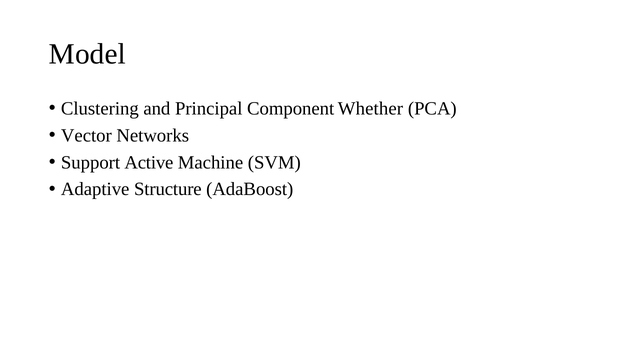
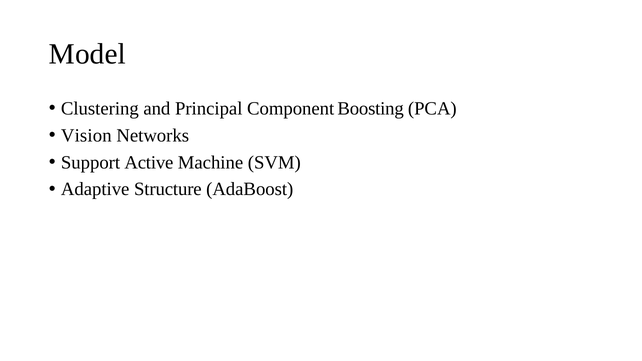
Whether: Whether -> Boosting
Vector: Vector -> Vision
